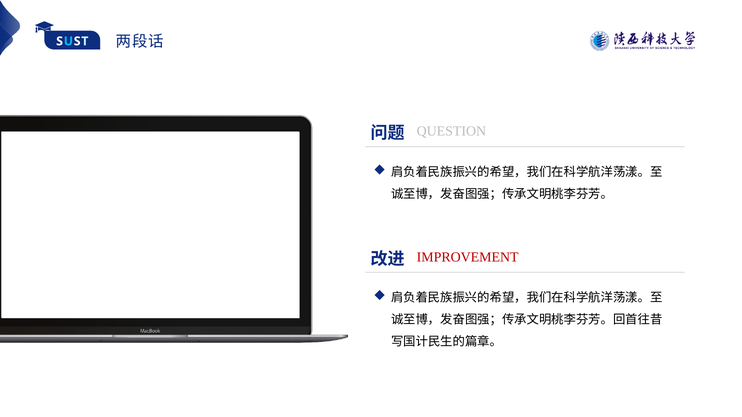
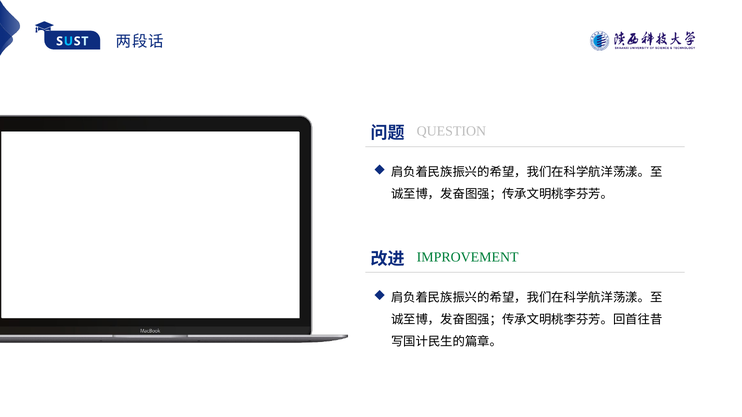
IMPROVEMENT colour: red -> green
